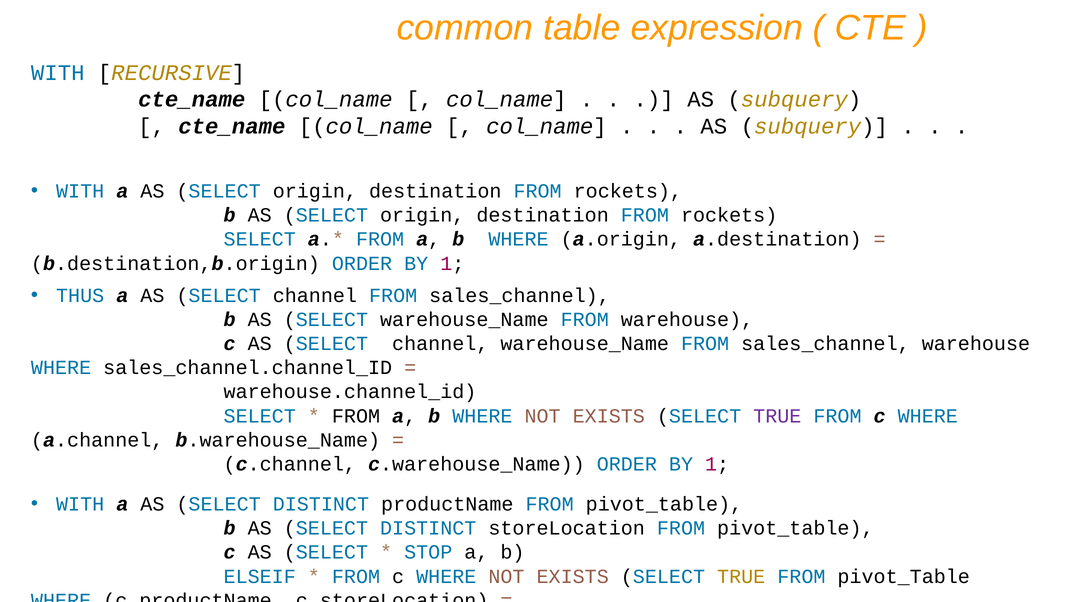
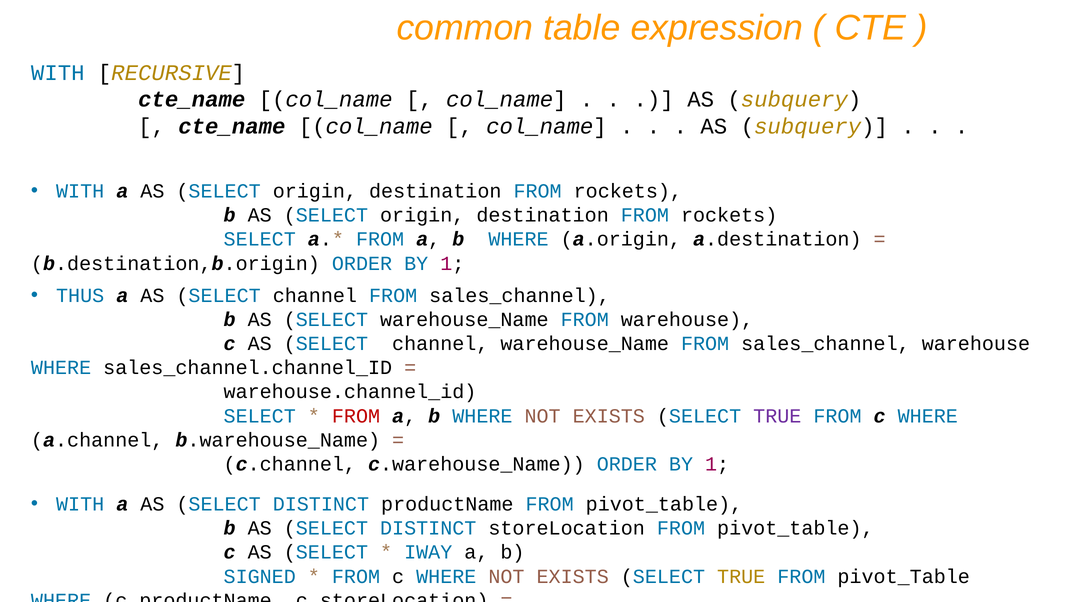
FROM at (356, 416) colour: black -> red
STOP: STOP -> IWAY
ELSEIF: ELSEIF -> SIGNED
